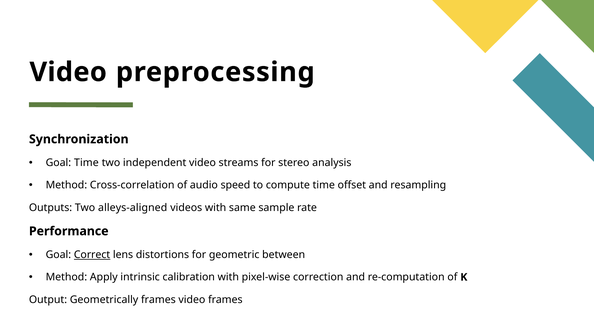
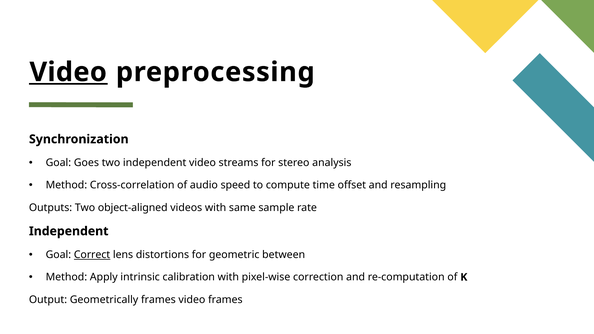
Video at (68, 72) underline: none -> present
Goal Time: Time -> Goes
alleys-aligned: alleys-aligned -> object-aligned
Performance at (69, 231): Performance -> Independent
